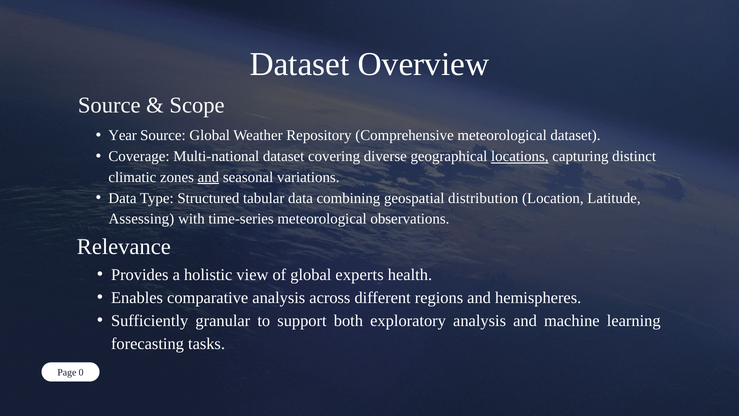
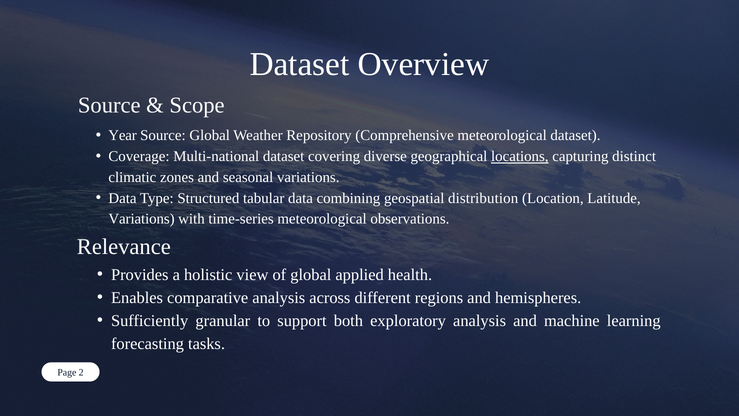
and at (208, 177) underline: present -> none
Assessing at (141, 219): Assessing -> Variations
experts: experts -> applied
0: 0 -> 2
